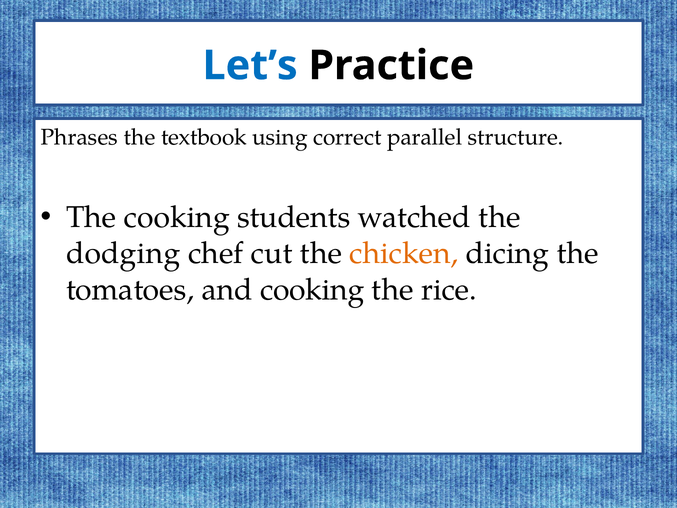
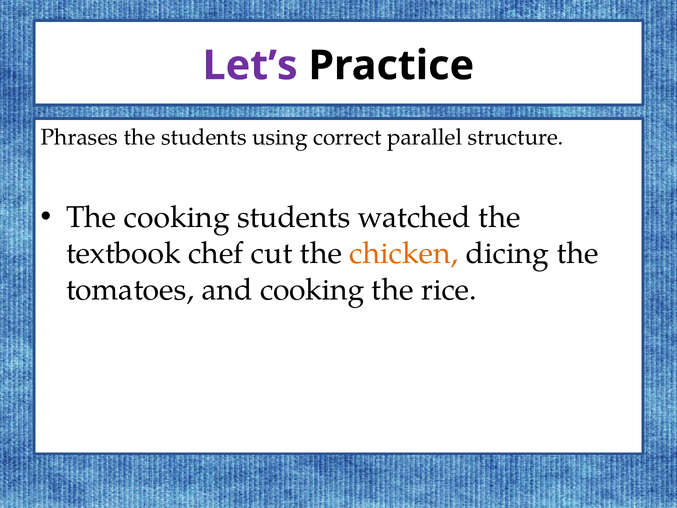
Let’s colour: blue -> purple
the textbook: textbook -> students
dodging: dodging -> textbook
